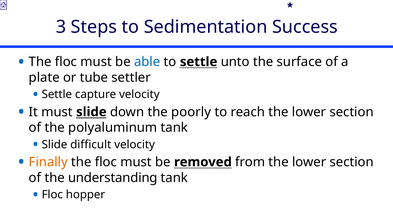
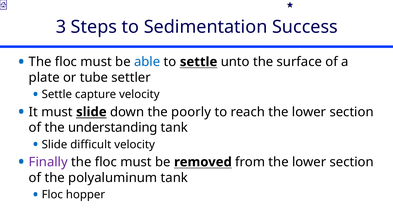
polyaluminum: polyaluminum -> understanding
Finally colour: orange -> purple
understanding: understanding -> polyaluminum
